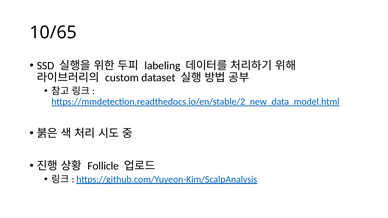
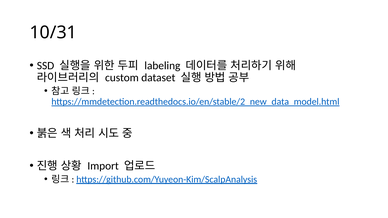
10/65: 10/65 -> 10/31
Follicle: Follicle -> Import
